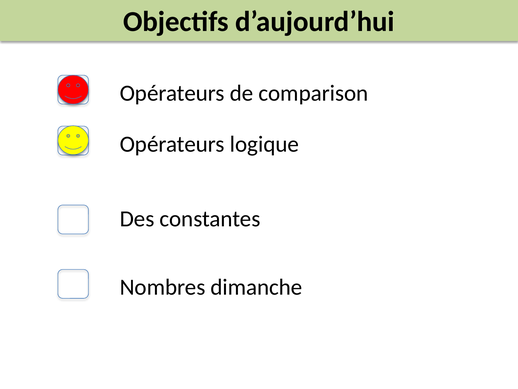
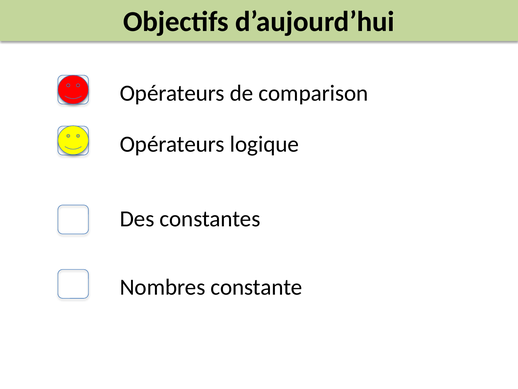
dimanche: dimanche -> constante
